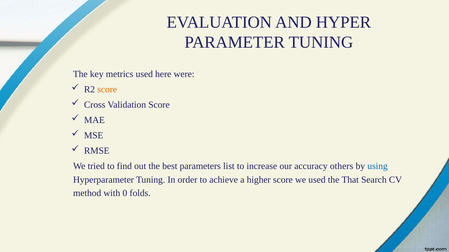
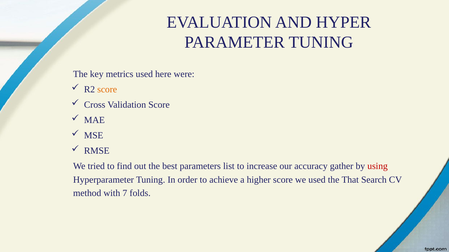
others: others -> gather
using colour: blue -> red
0: 0 -> 7
